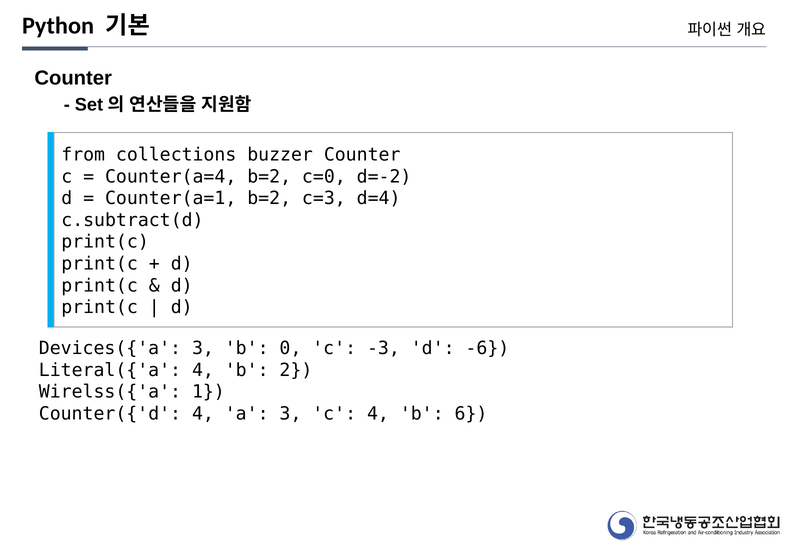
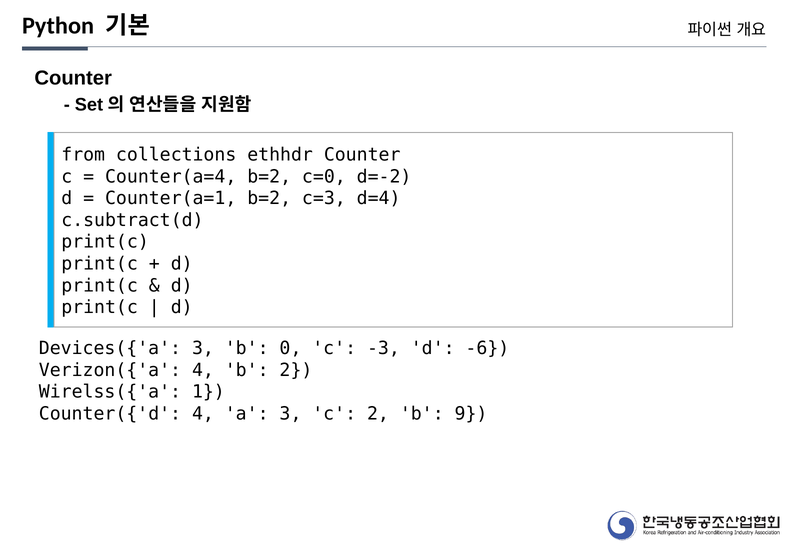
buzzer: buzzer -> ethhdr
Literal({'a: Literal({'a -> Verizon({'a
c 4: 4 -> 2
6: 6 -> 9
